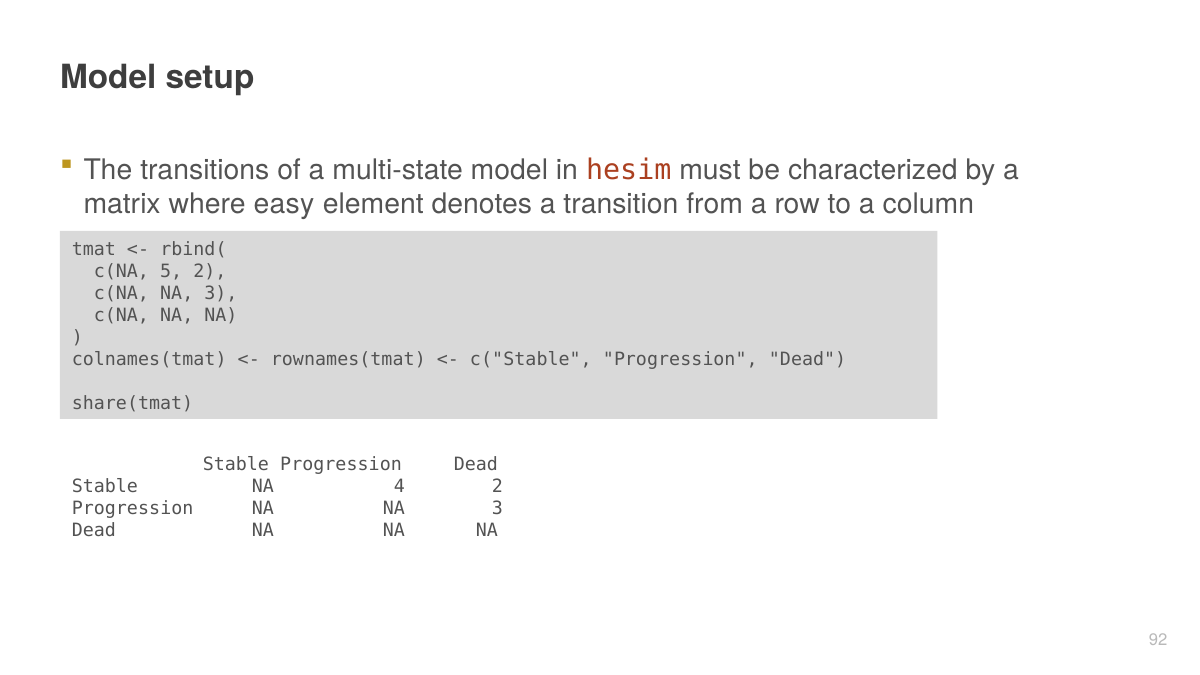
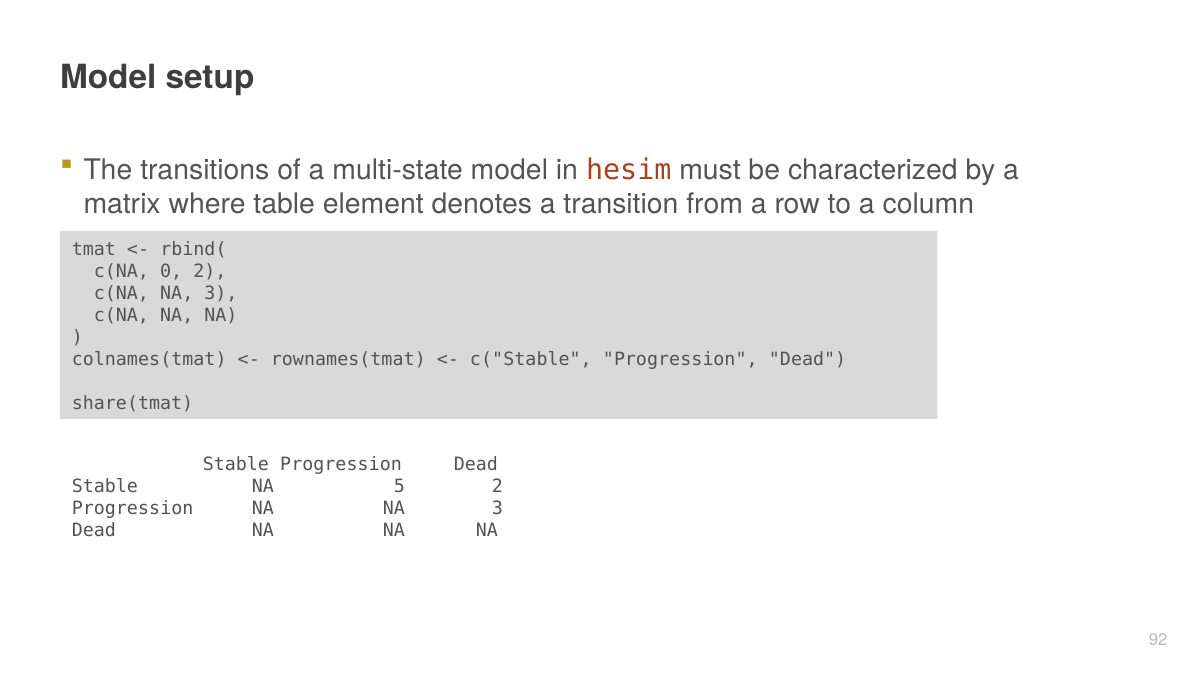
easy: easy -> table
5: 5 -> 0
4: 4 -> 5
